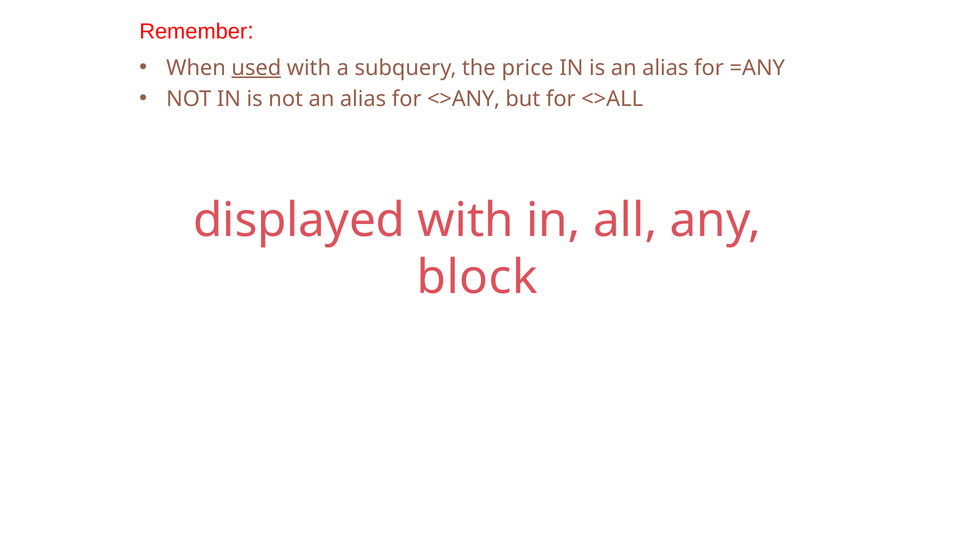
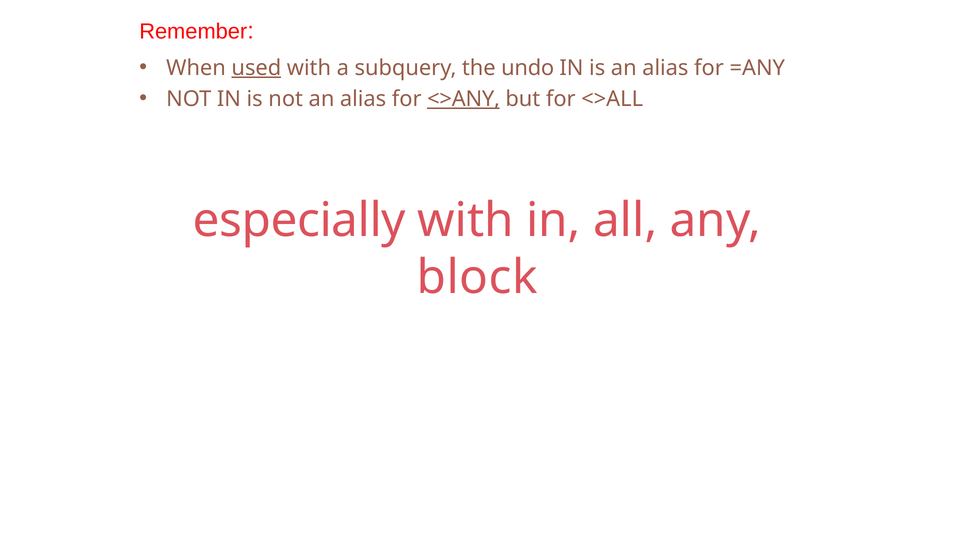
price: price -> undo
<>ANY underline: none -> present
displayed: displayed -> especially
